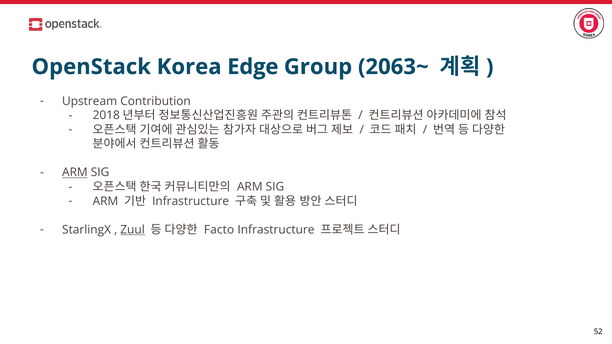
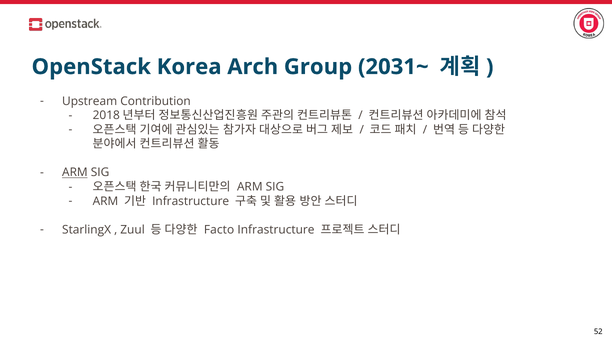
Edge: Edge -> Arch
2063~: 2063~ -> 2031~
Zuul underline: present -> none
